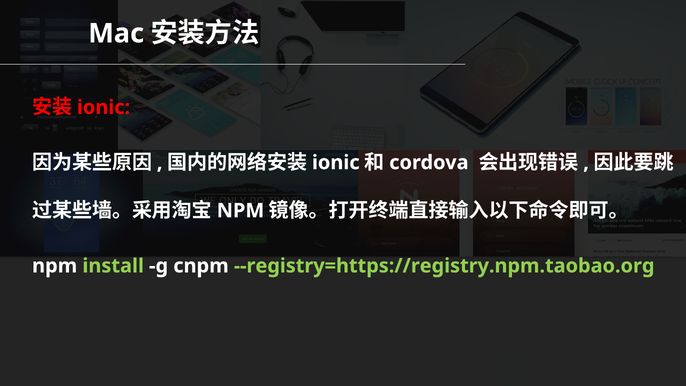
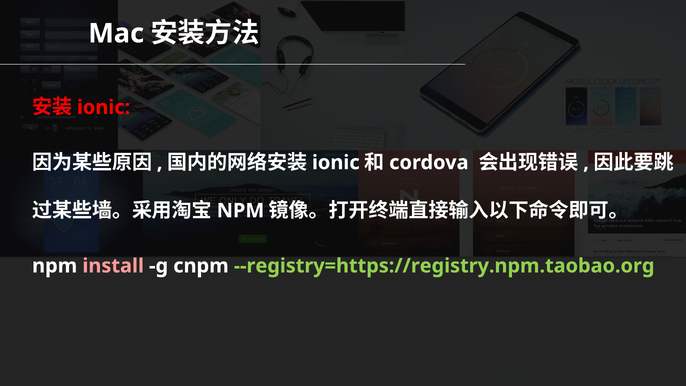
install colour: light green -> pink
